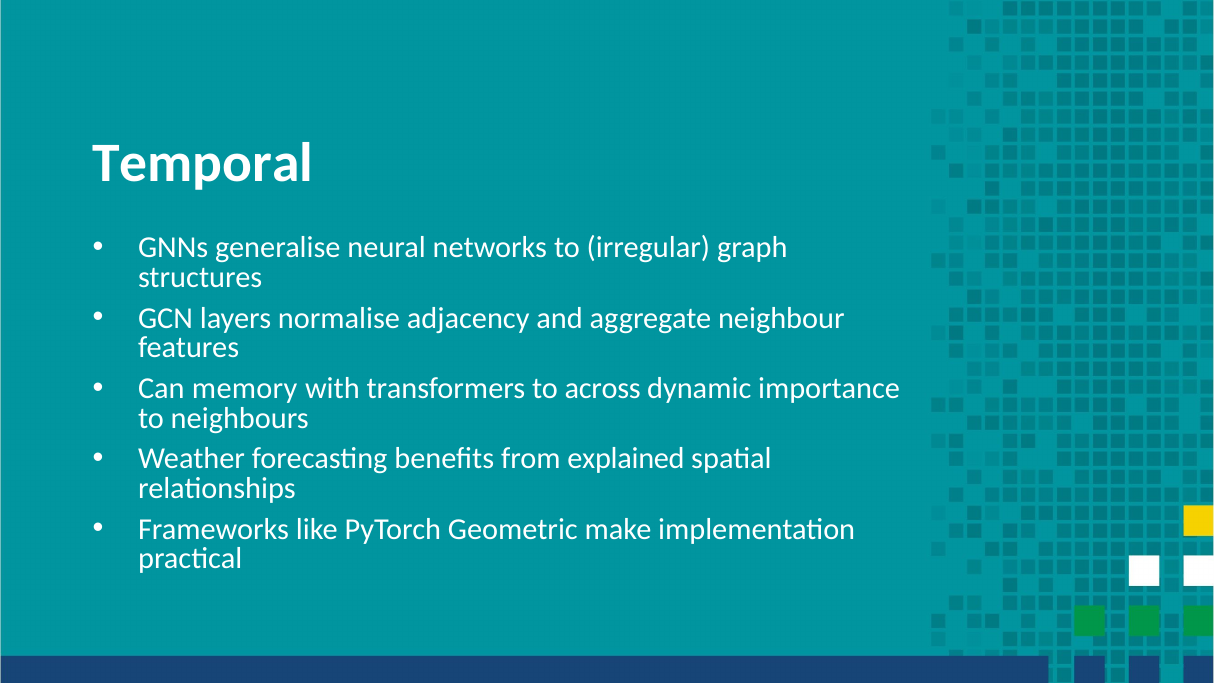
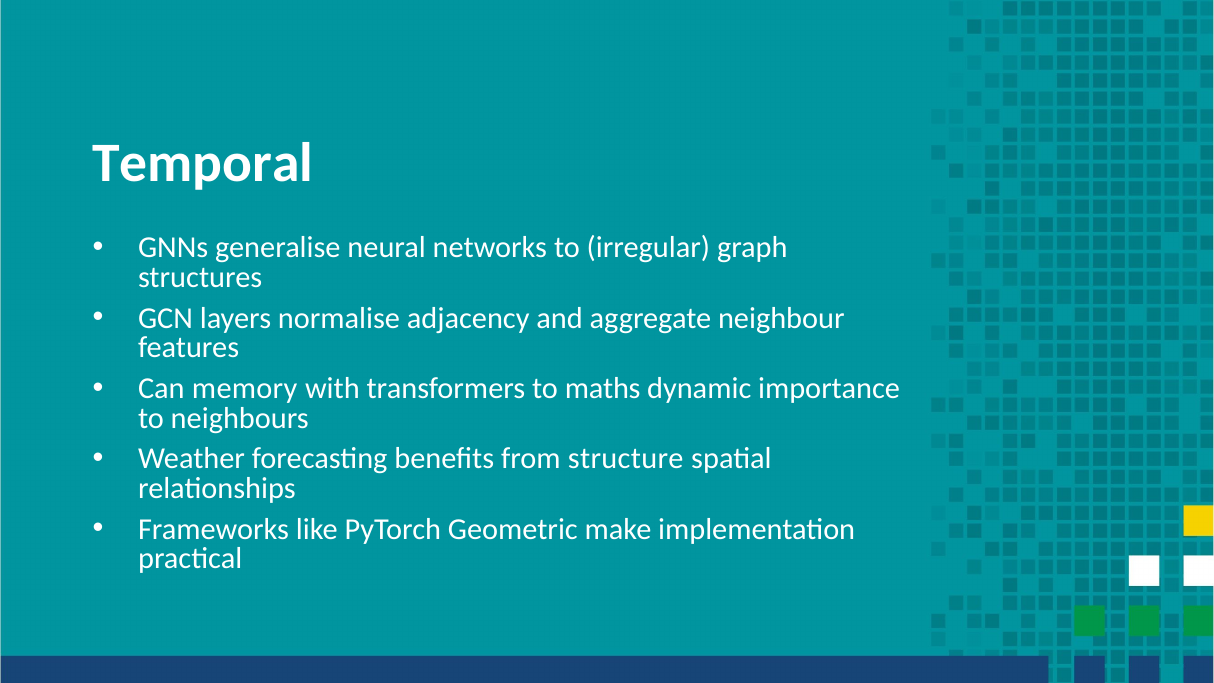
across: across -> maths
explained: explained -> structure
